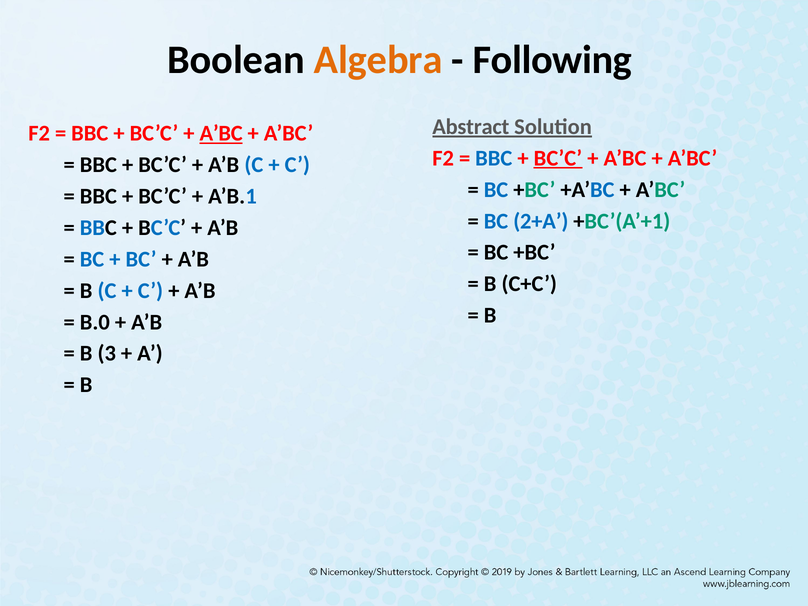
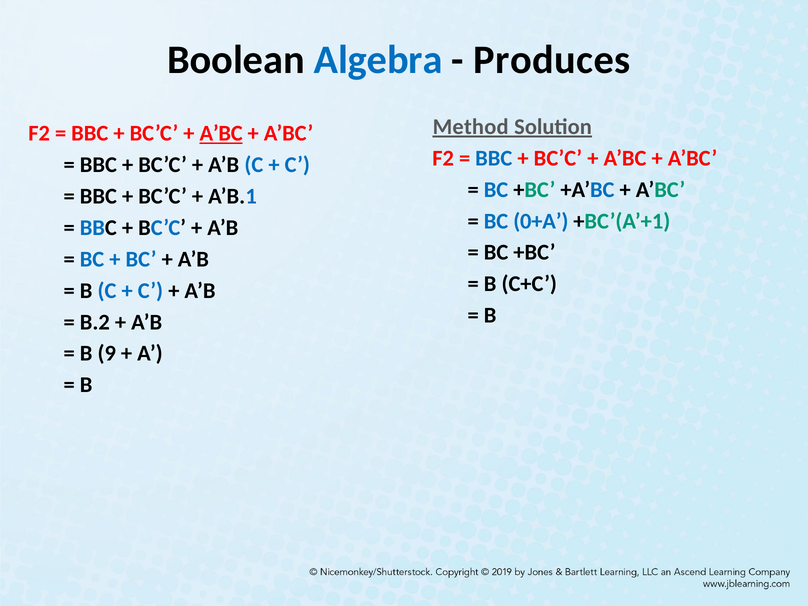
Algebra colour: orange -> blue
Following: Following -> Produces
Abstract: Abstract -> Method
BC’C at (558, 158) underline: present -> none
2+A: 2+A -> 0+A
B.0: B.0 -> B.2
3: 3 -> 9
